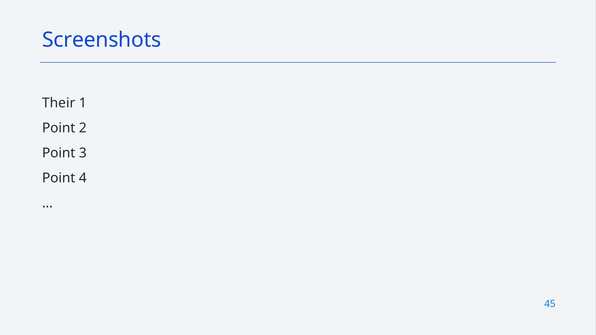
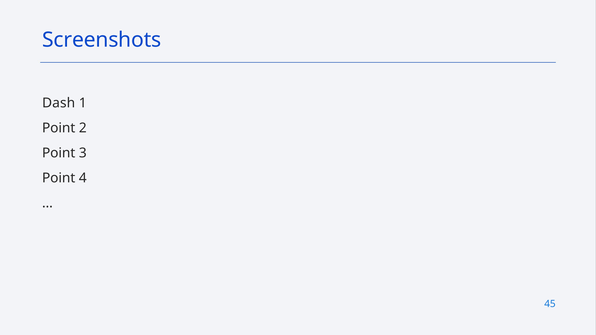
Their: Their -> Dash
